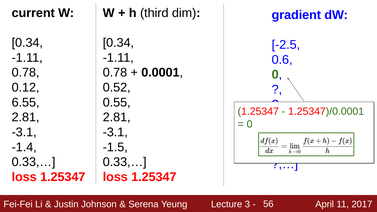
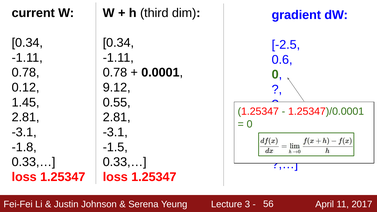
0.52: 0.52 -> 9.12
6.55: 6.55 -> 1.45
-1.4: -1.4 -> -1.8
